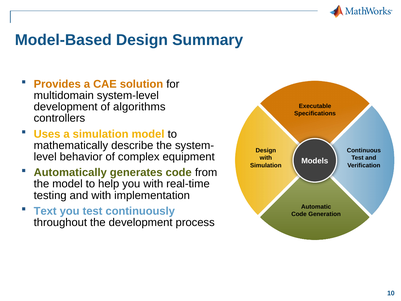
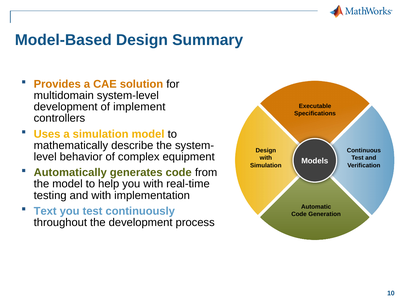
algorithms: algorithms -> implement
